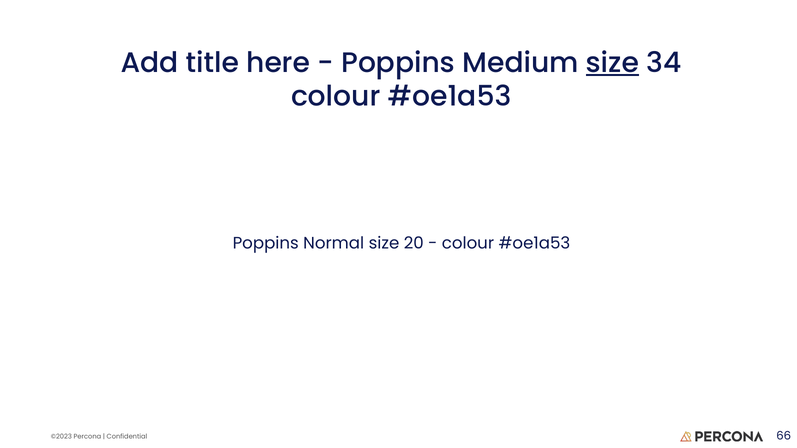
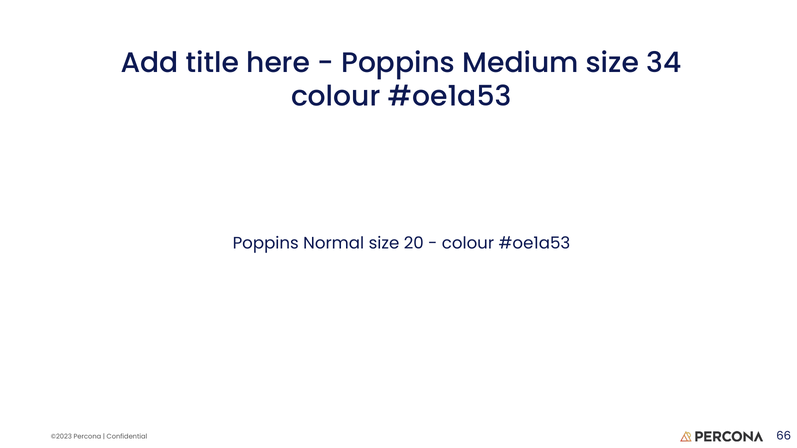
size at (613, 63) underline: present -> none
